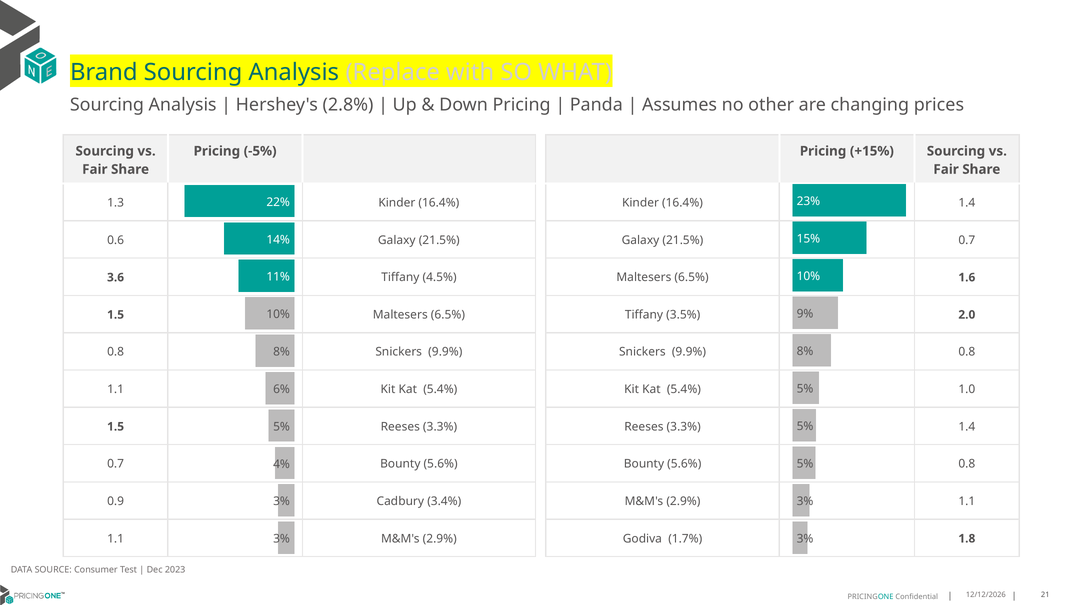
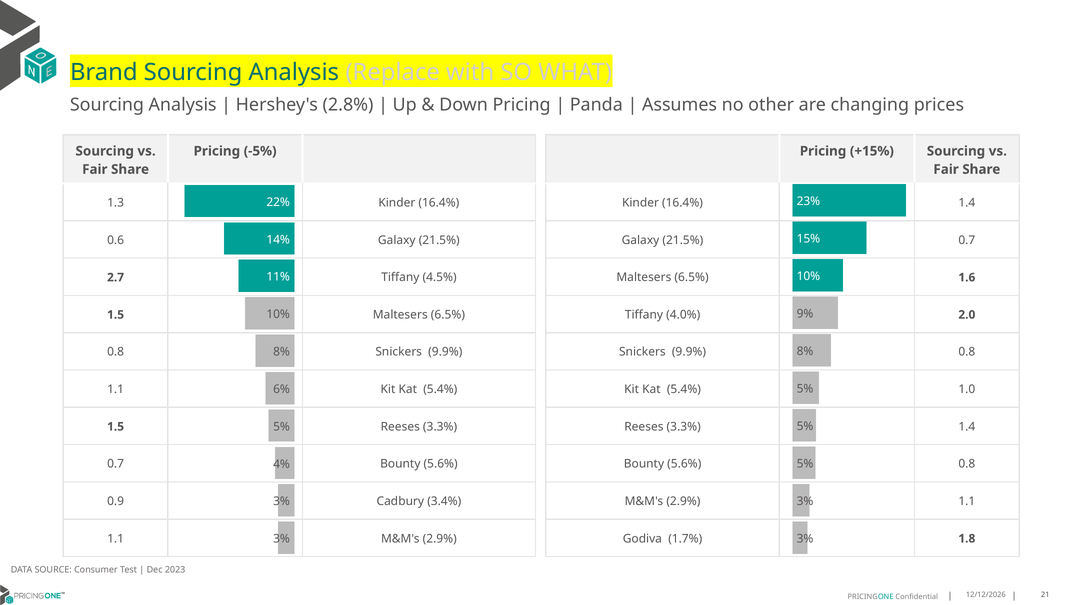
3.6: 3.6 -> 2.7
3.5%: 3.5% -> 4.0%
